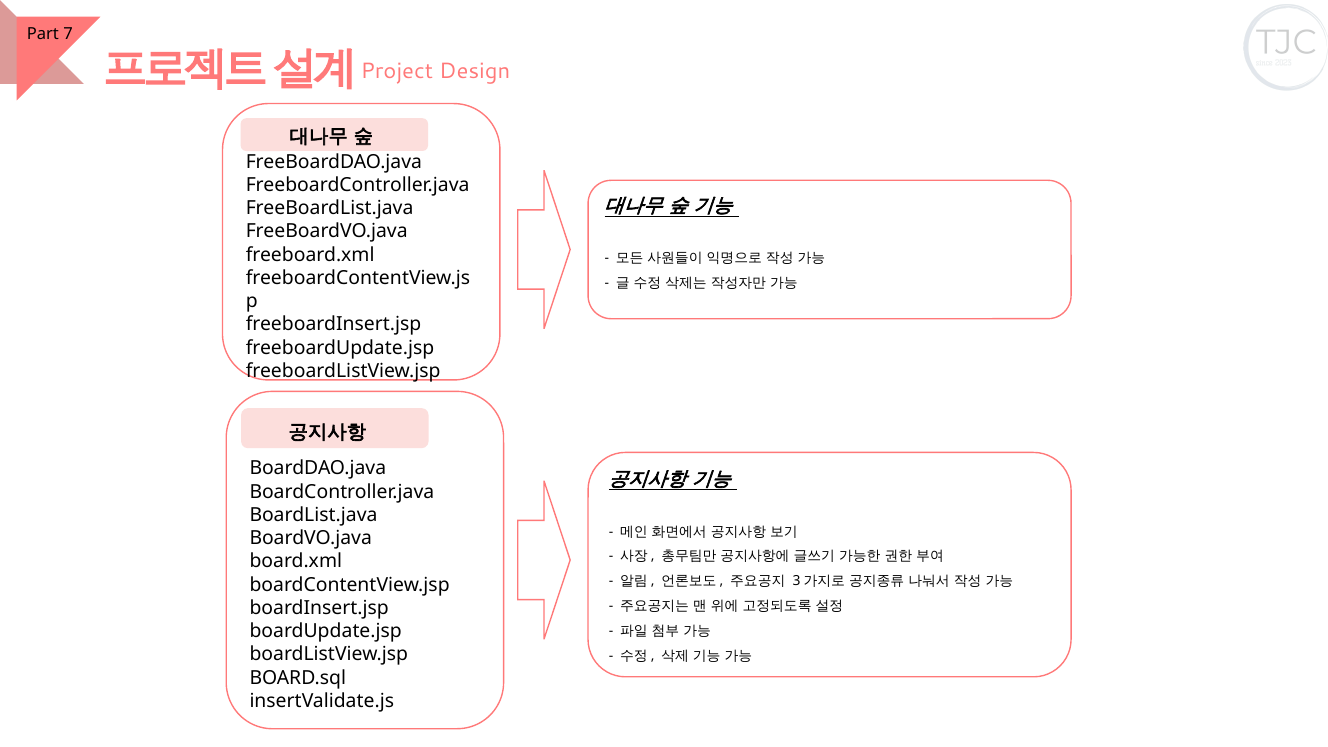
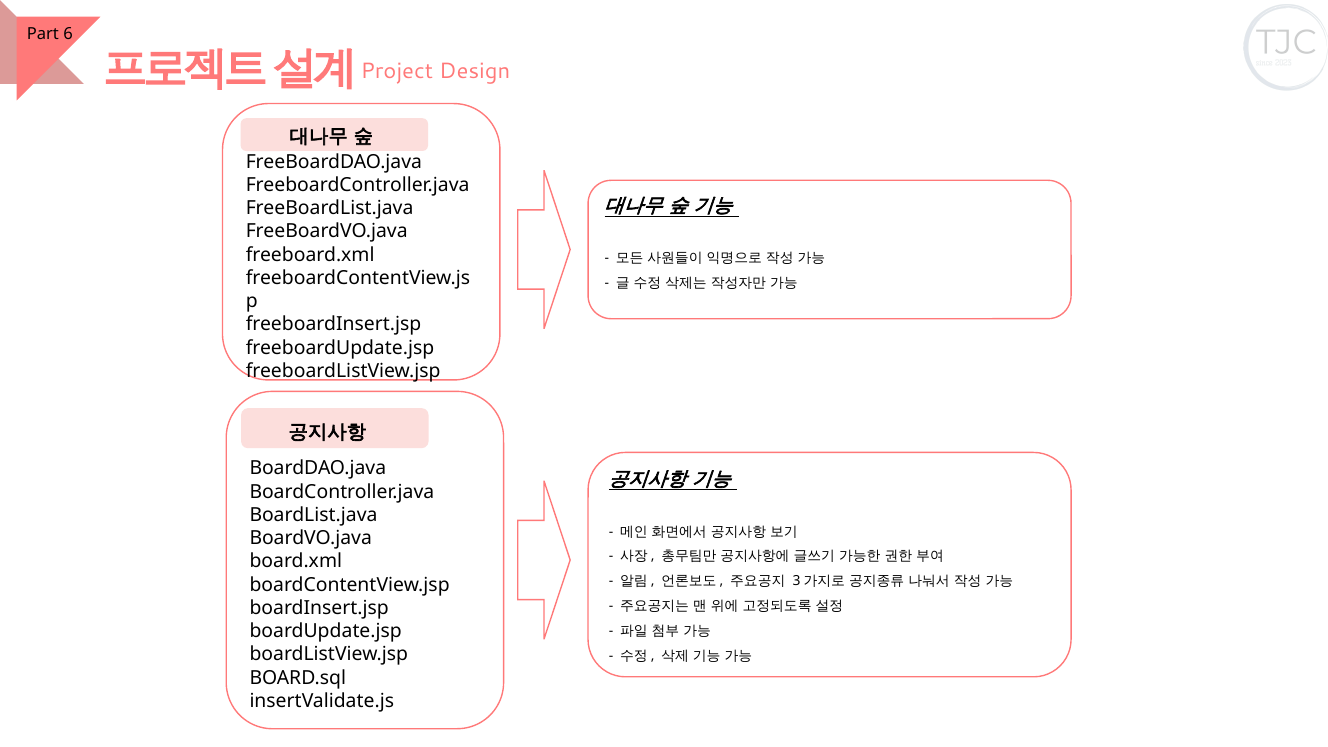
7: 7 -> 6
